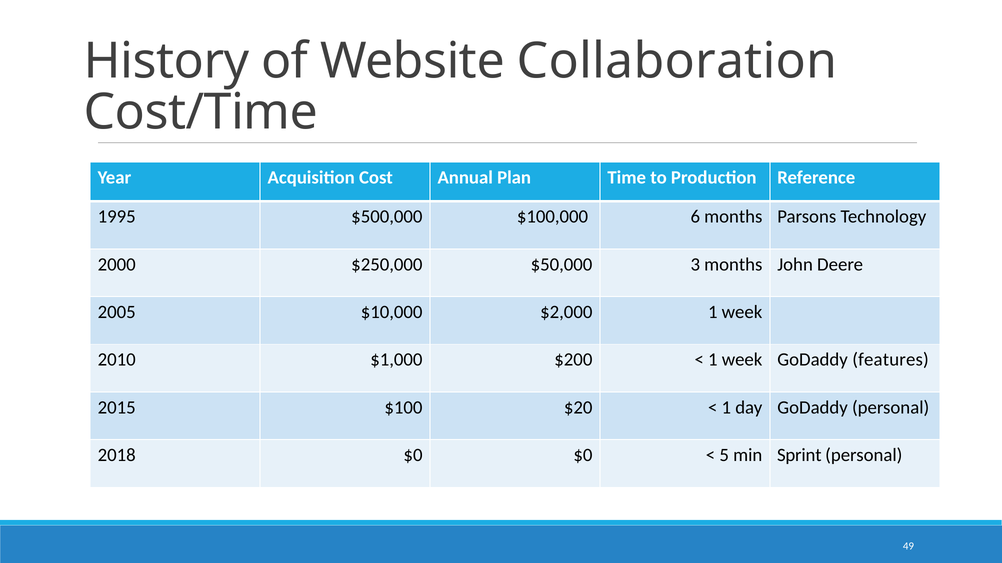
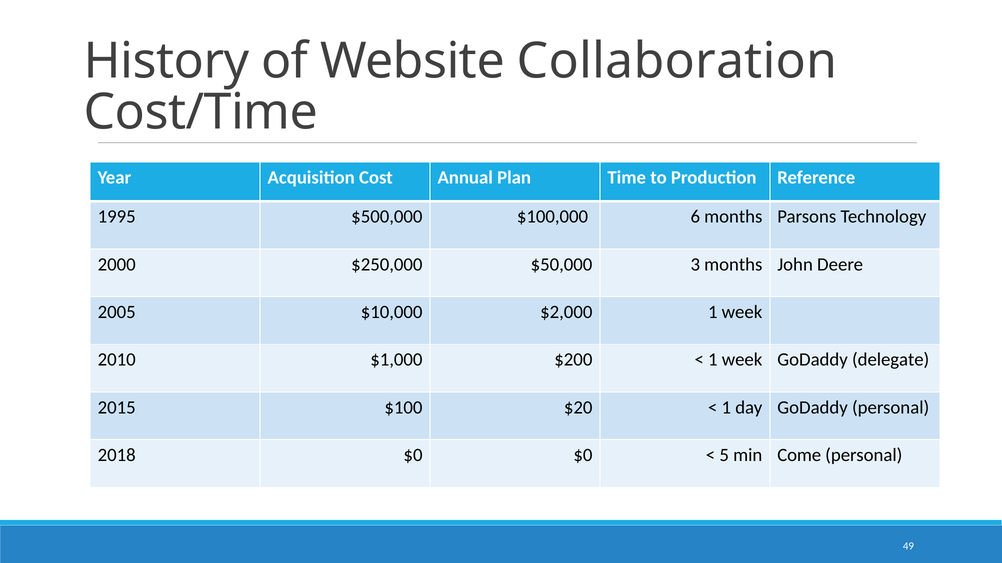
features: features -> delegate
Sprint: Sprint -> Come
